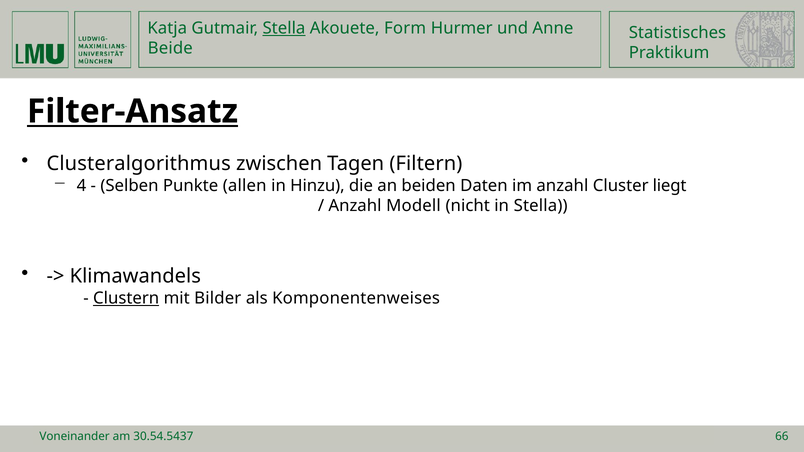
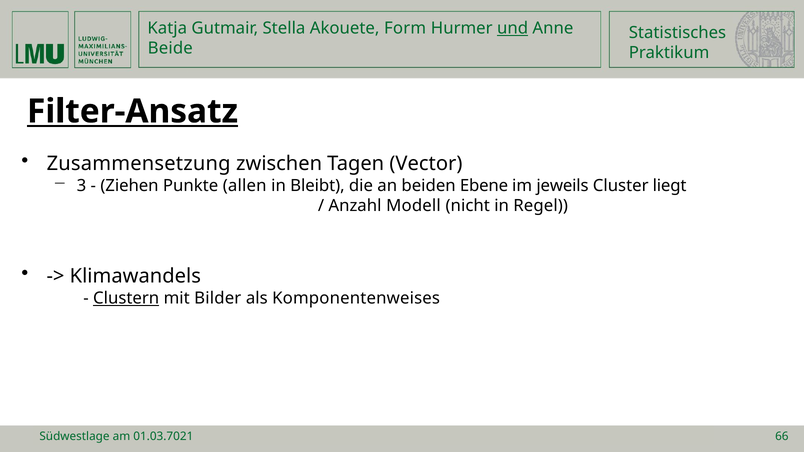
Stella at (284, 28) underline: present -> none
und underline: none -> present
Clusteralgorithmus: Clusteralgorithmus -> Zusammensetzung
Filtern: Filtern -> Vector
4: 4 -> 3
Selben: Selben -> Ziehen
Hinzu: Hinzu -> Bleibt
Daten: Daten -> Ebene
im anzahl: anzahl -> jeweils
in Stella: Stella -> Regel
Voneinander: Voneinander -> Südwestlage
30.54.5437: 30.54.5437 -> 01.03.7021
